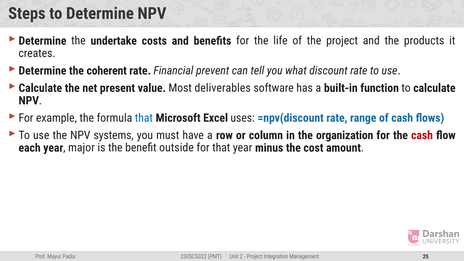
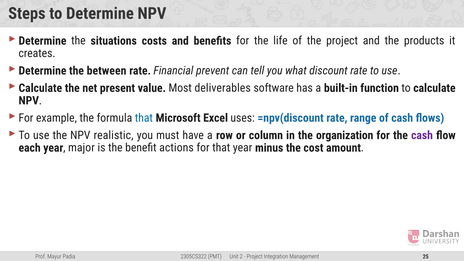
undertake: undertake -> situations
coherent: coherent -> between
systems: systems -> realistic
cash at (422, 135) colour: red -> purple
outside: outside -> actions
